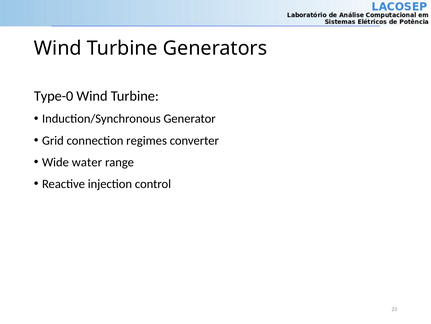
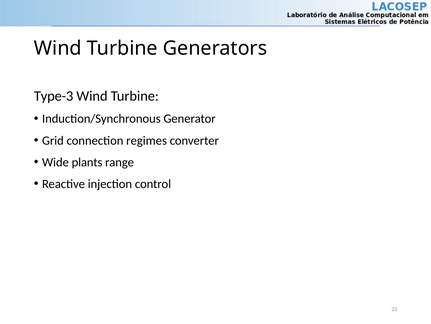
Type-0: Type-0 -> Type-3
water: water -> plants
